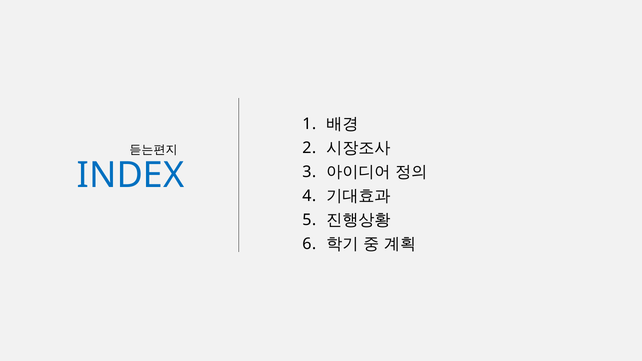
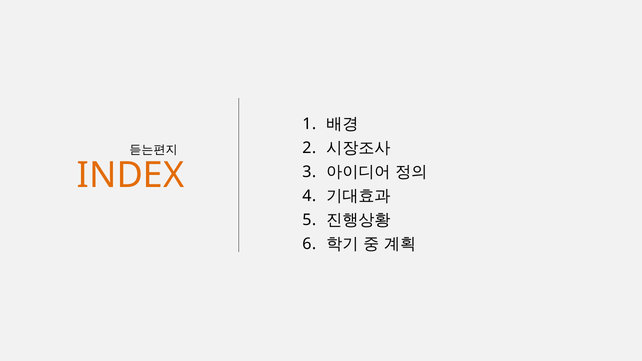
INDEX colour: blue -> orange
